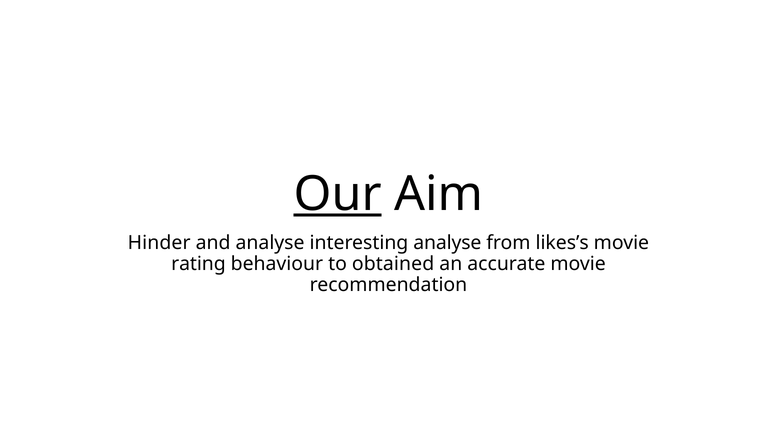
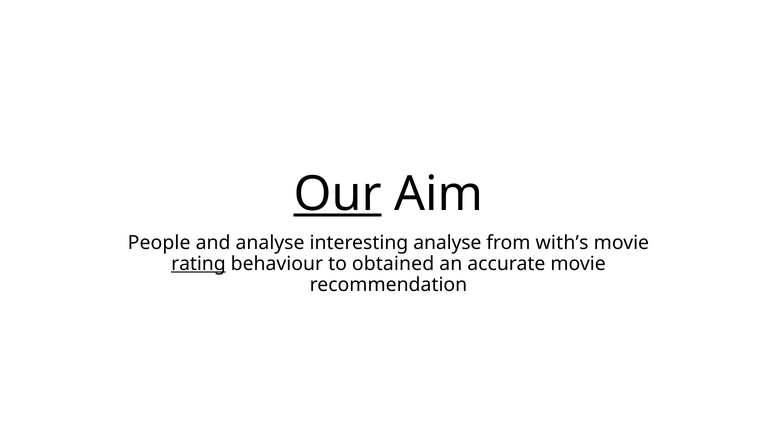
Hinder: Hinder -> People
likes’s: likes’s -> with’s
rating underline: none -> present
